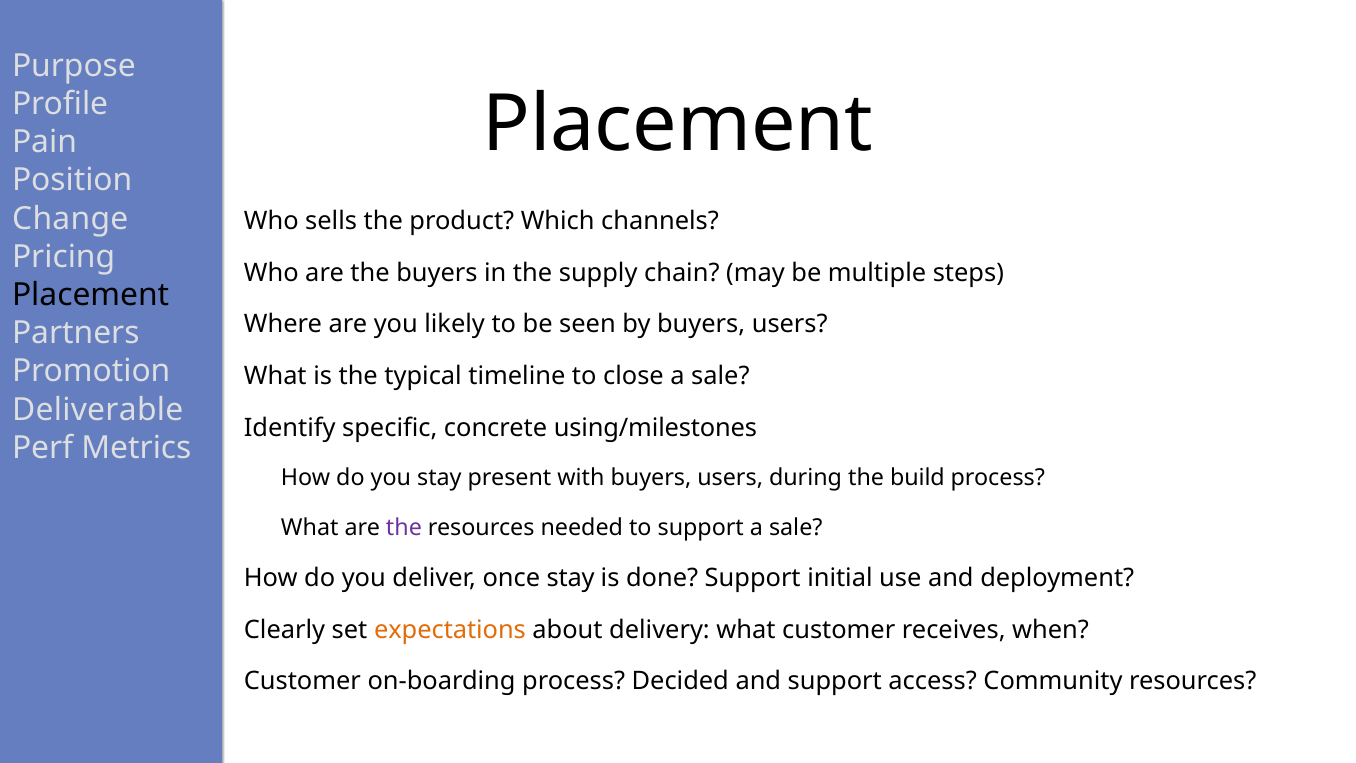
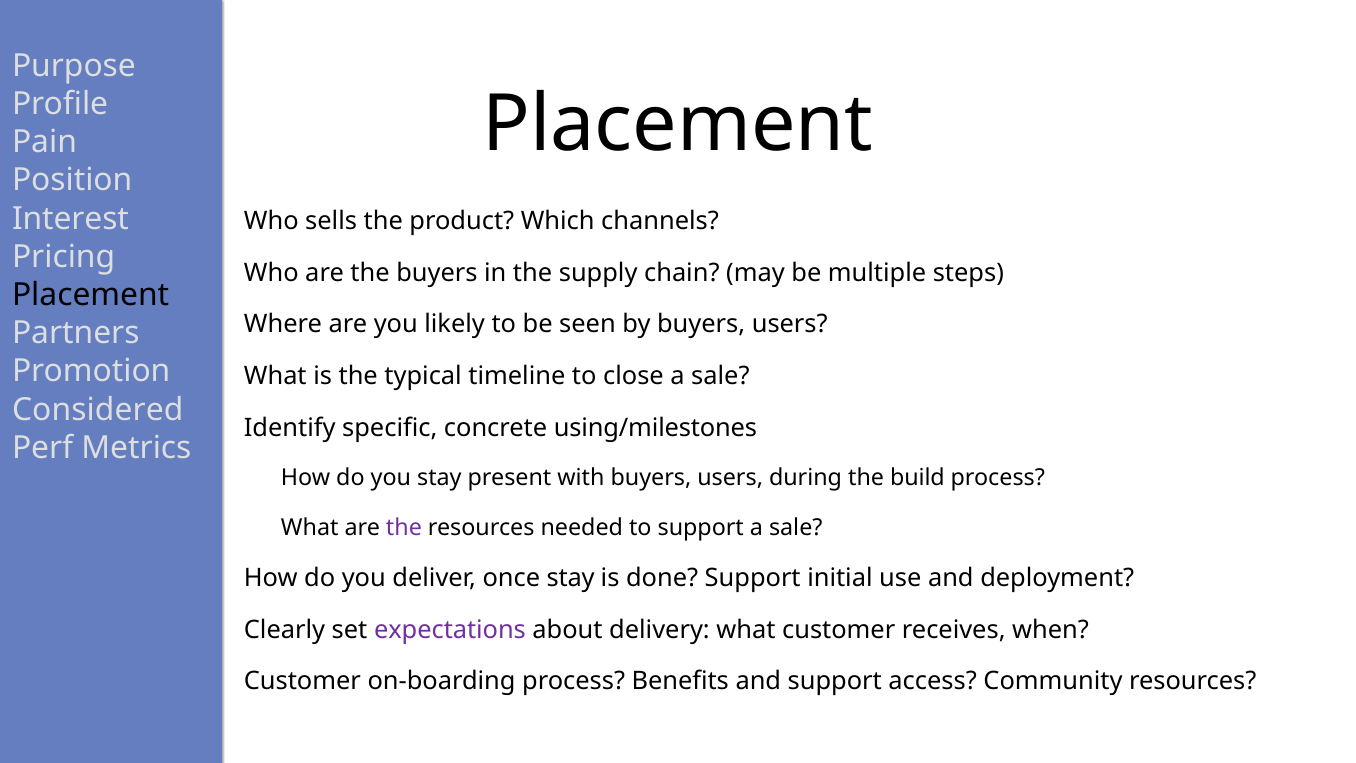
Change: Change -> Interest
Deliverable: Deliverable -> Considered
expectations colour: orange -> purple
Decided: Decided -> Benefits
